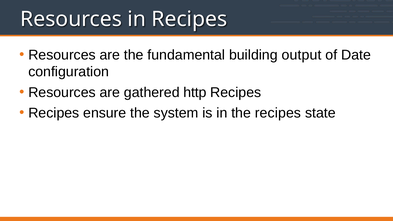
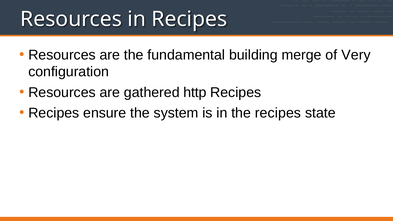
output: output -> merge
Date: Date -> Very
